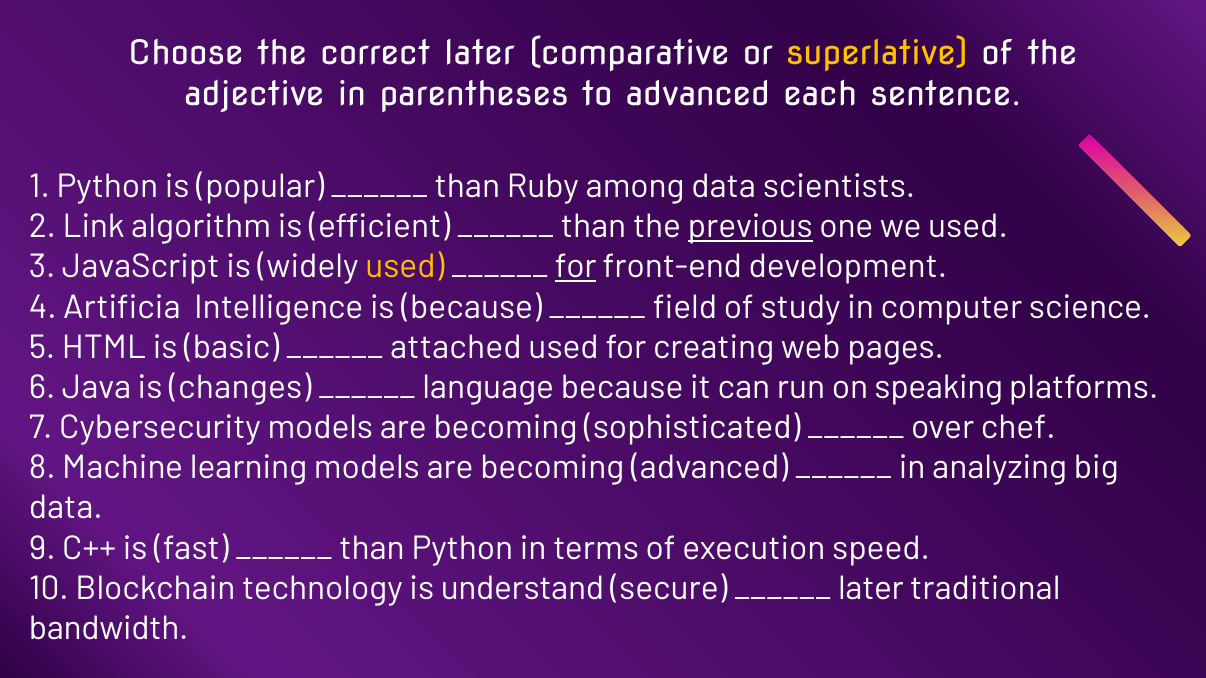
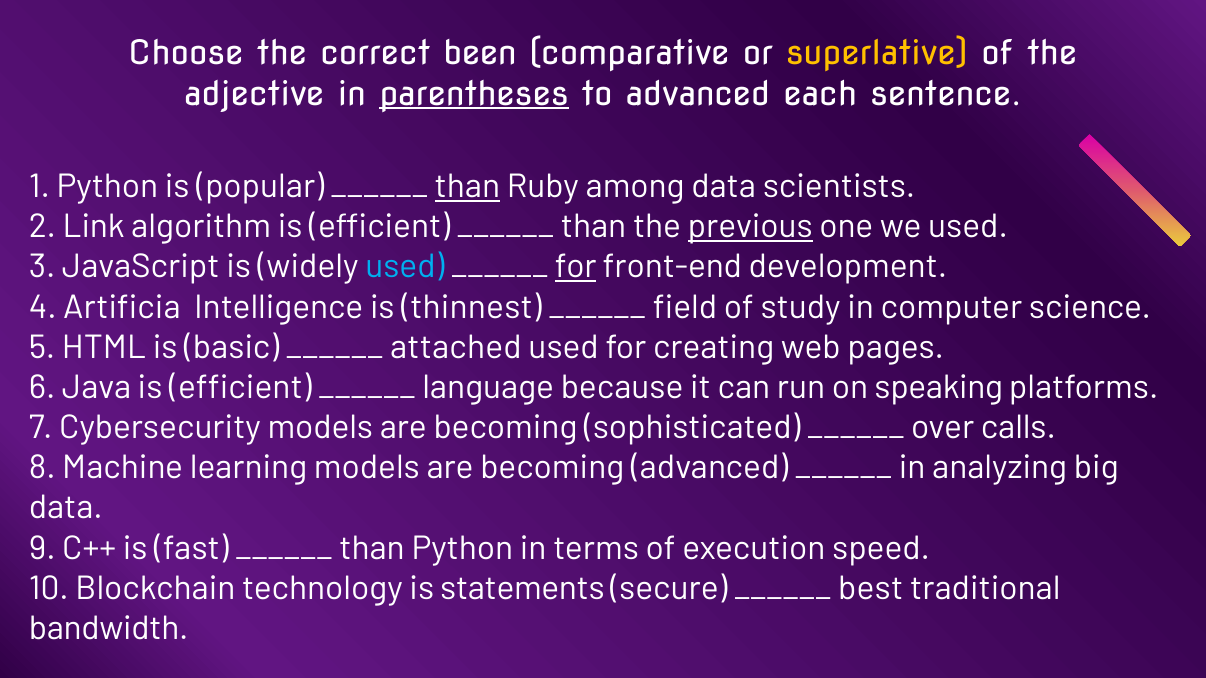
correct later: later -> been
parentheses underline: none -> present
than at (467, 187) underline: none -> present
used at (405, 267) colour: yellow -> light blue
is because: because -> thinnest
Java is changes: changes -> efficient
chef: chef -> calls
understand: understand -> statements
later at (871, 589): later -> best
